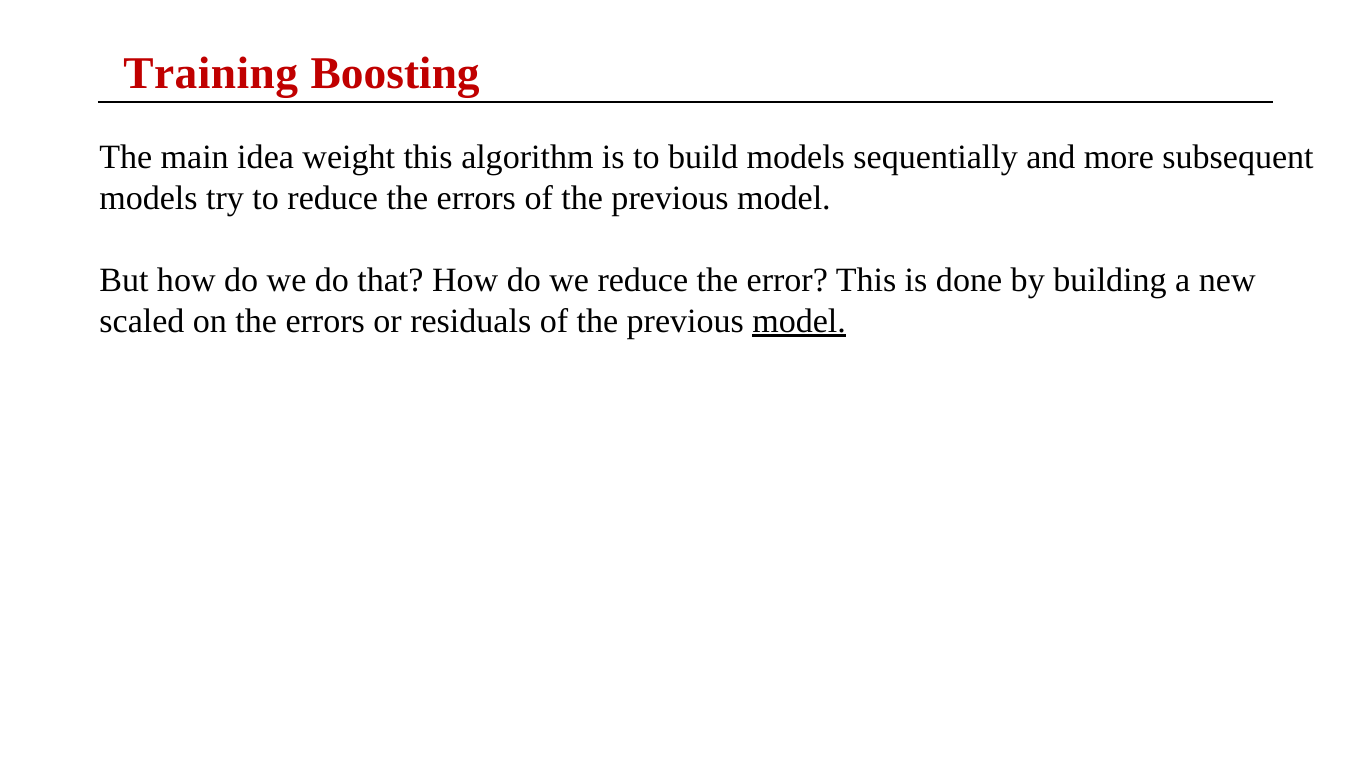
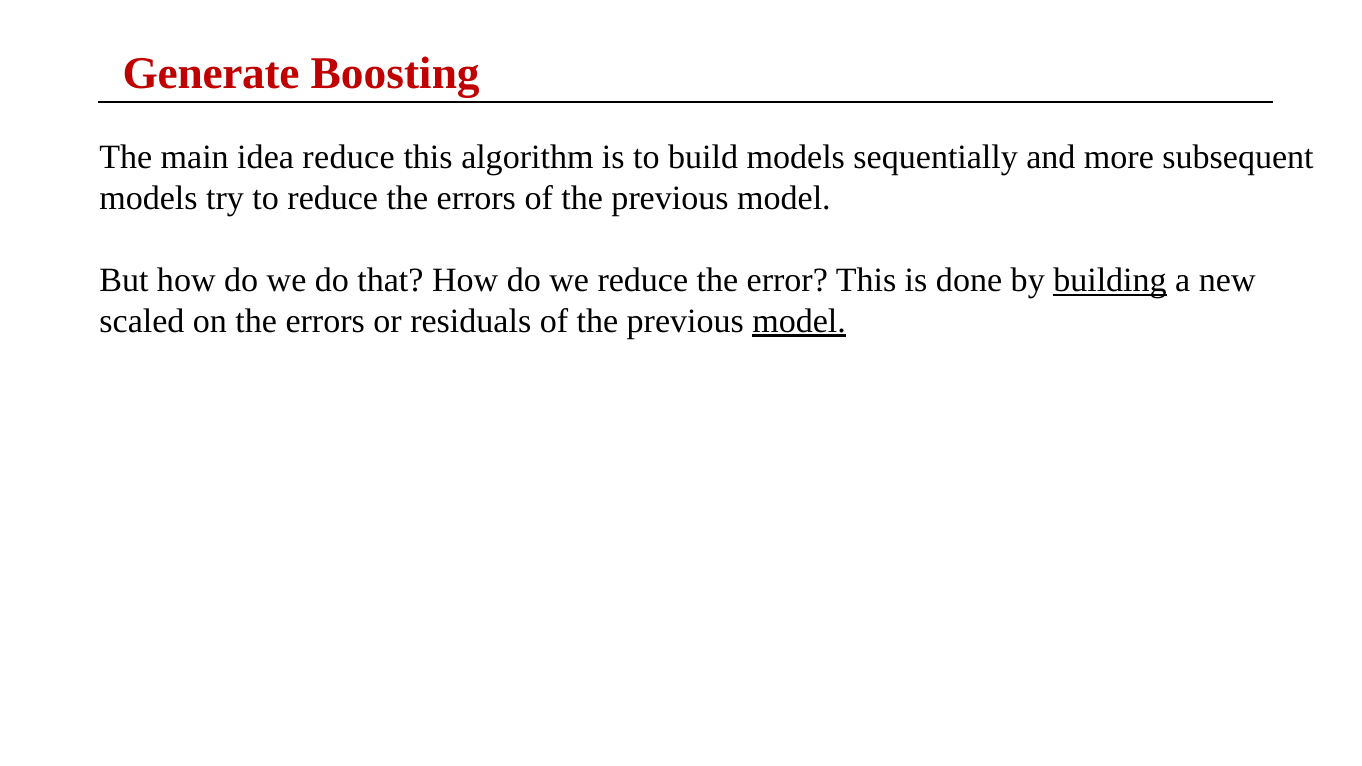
Training: Training -> Generate
idea weight: weight -> reduce
building underline: none -> present
